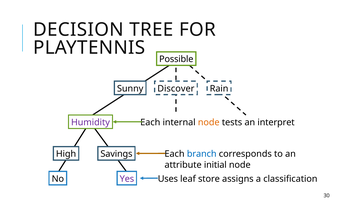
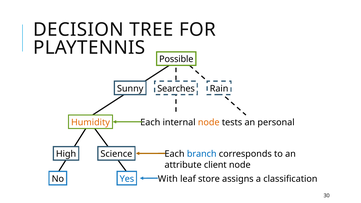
Discover: Discover -> Searches
Humidity colour: purple -> orange
interpret: interpret -> personal
Savings: Savings -> Science
initial: initial -> client
Yes colour: purple -> blue
Uses: Uses -> With
